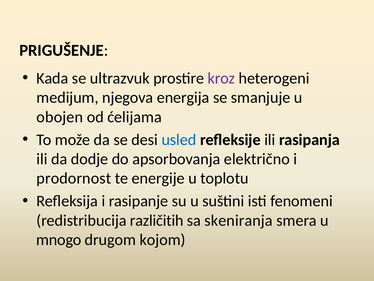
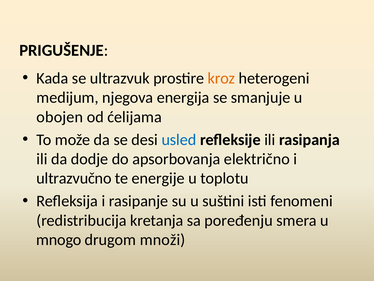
kroz colour: purple -> orange
prodornost: prodornost -> ultrazvučno
različitih: različitih -> kretanja
skeniranja: skeniranja -> poređenju
kojom: kojom -> množi
